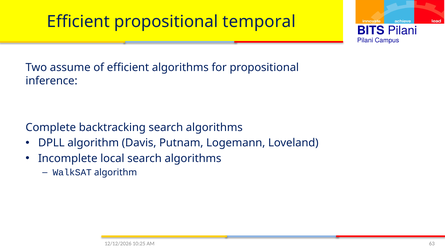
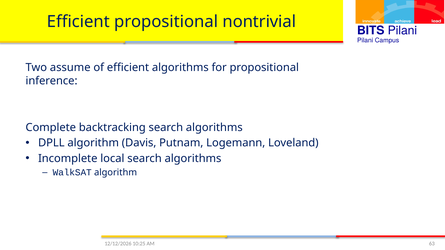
temporal: temporal -> nontrivial
